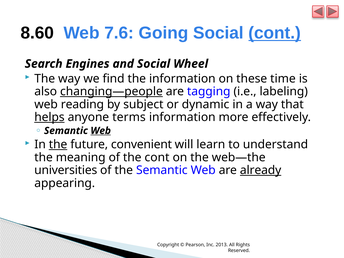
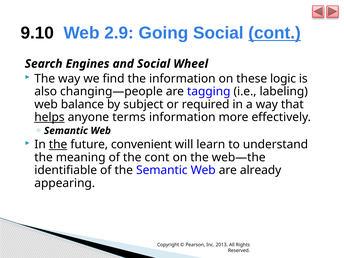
8.60: 8.60 -> 9.10
7.6: 7.6 -> 2.9
time: time -> logic
changing—people underline: present -> none
reading: reading -> balance
dynamic: dynamic -> required
Web at (101, 131) underline: present -> none
universities: universities -> identifiable
already underline: present -> none
